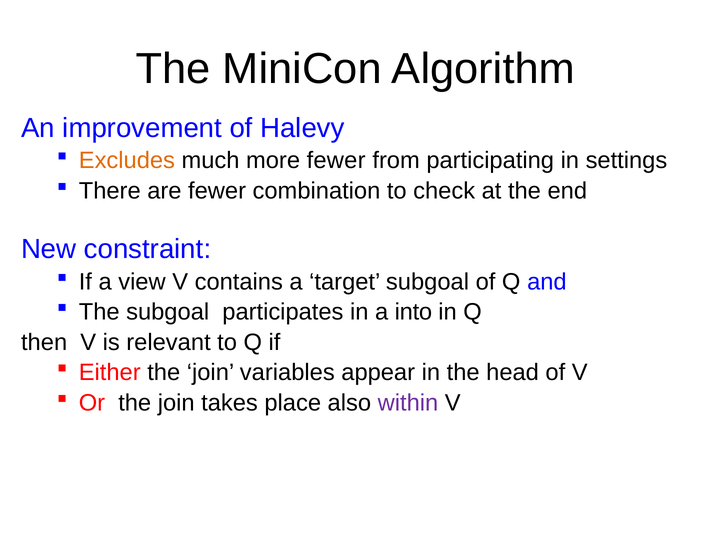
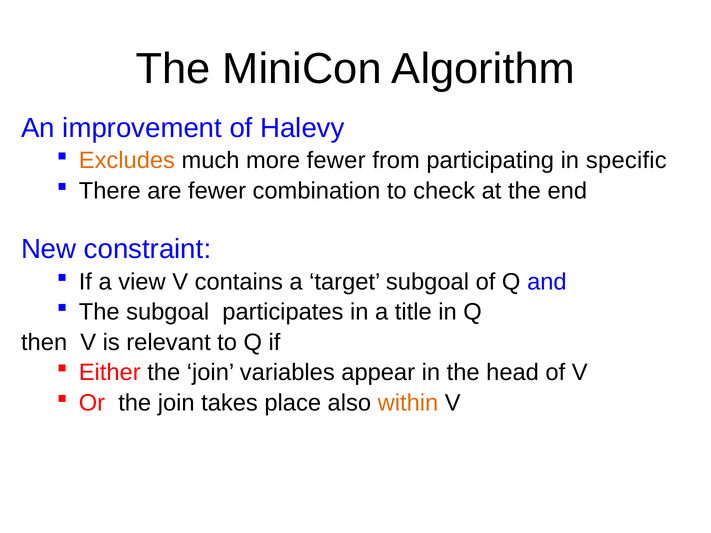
settings: settings -> specific
into: into -> title
within colour: purple -> orange
